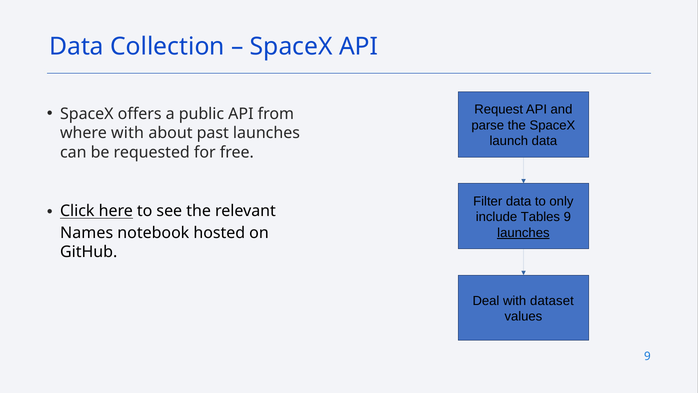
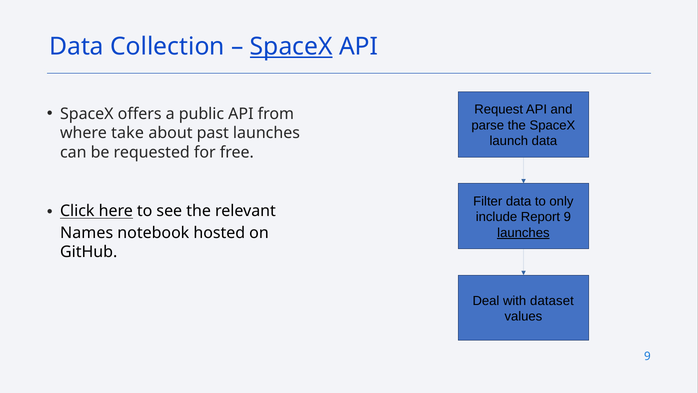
SpaceX at (291, 47) underline: none -> present
where with: with -> take
Tables: Tables -> Report
